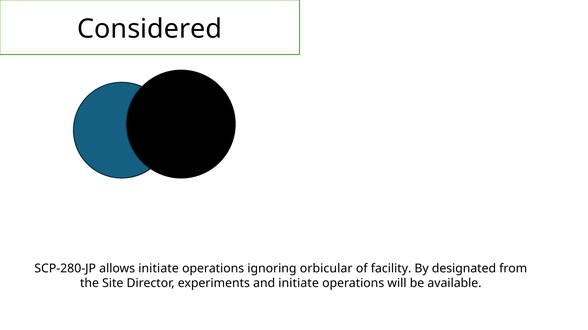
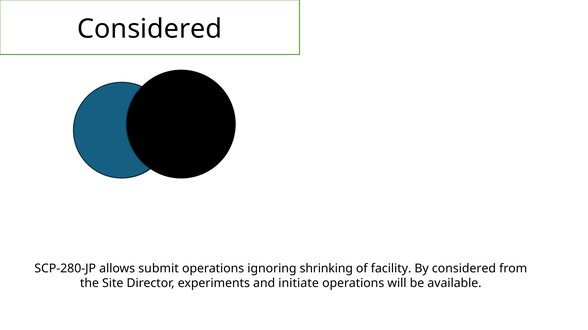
allows initiate: initiate -> submit
orbicular: orbicular -> shrinking
By designated: designated -> considered
